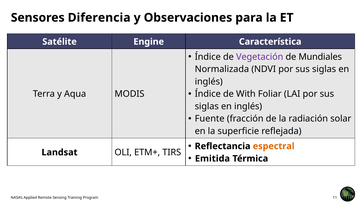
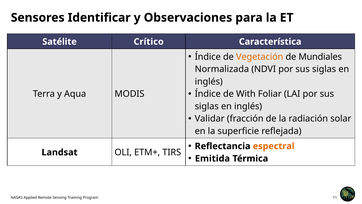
Diferencia: Diferencia -> Identificar
Engine: Engine -> Crítico
Vegetación colour: purple -> orange
Fuente: Fuente -> Validar
